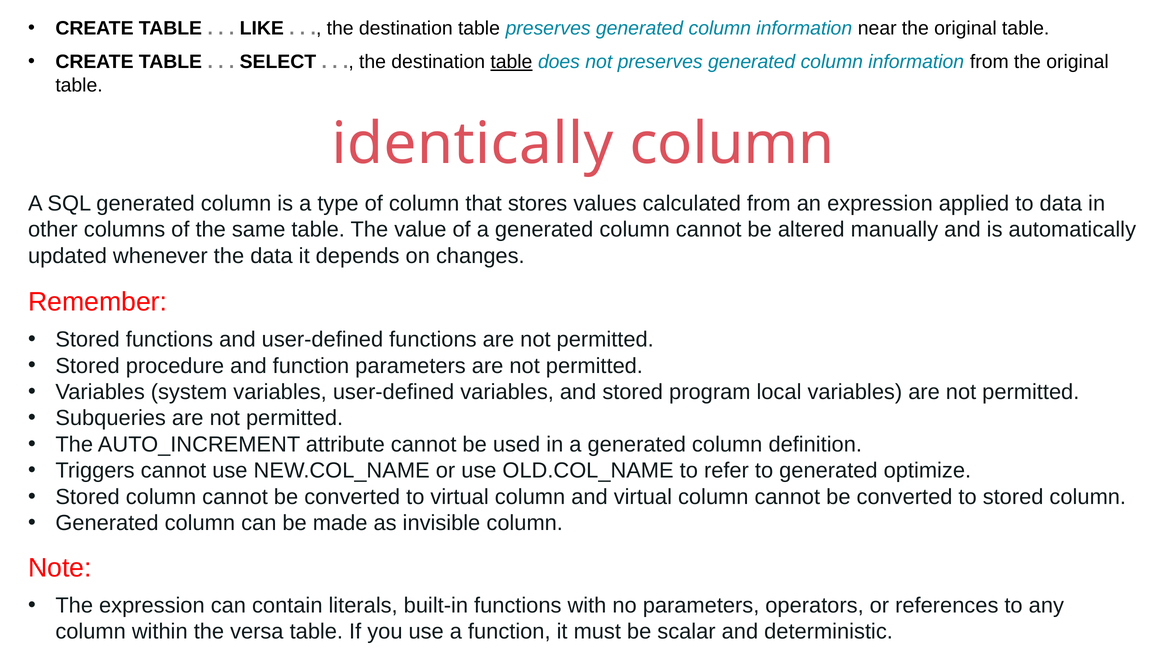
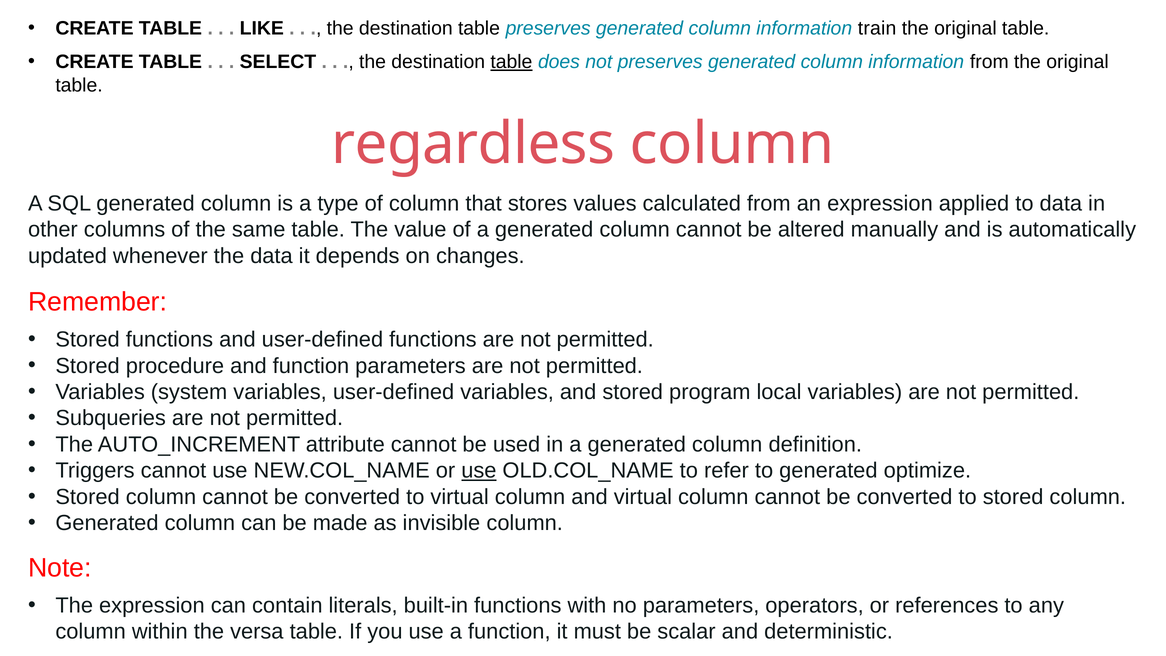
near: near -> train
identically: identically -> regardless
use at (479, 471) underline: none -> present
